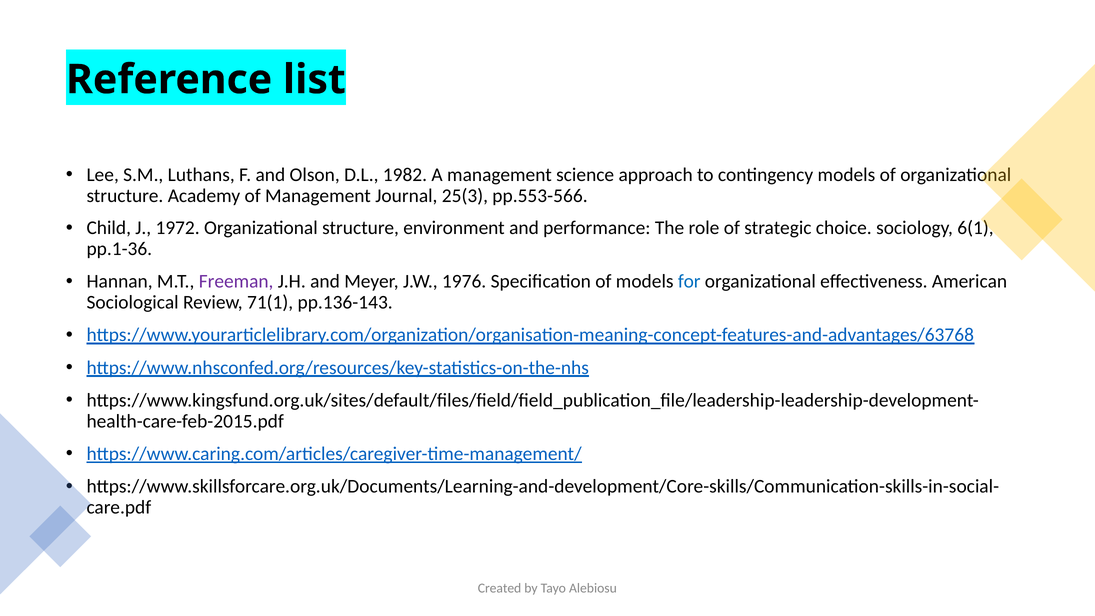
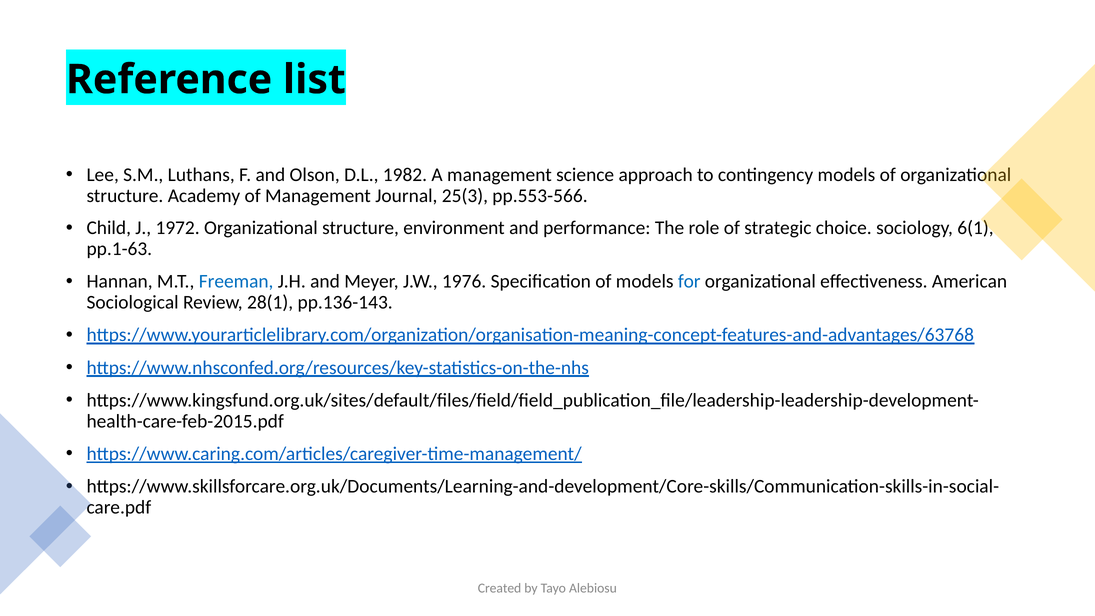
pp.1-36: pp.1-36 -> pp.1-63
Freeman colour: purple -> blue
71(1: 71(1 -> 28(1
